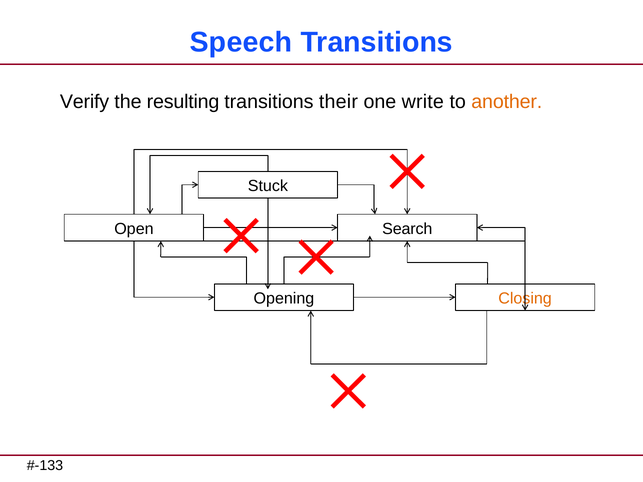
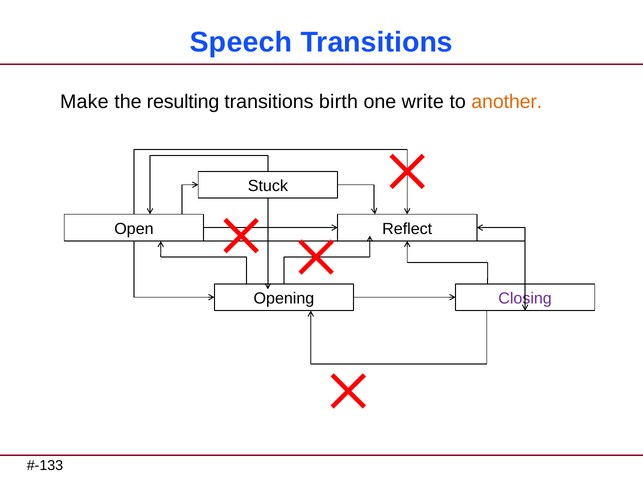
Verify: Verify -> Make
their: their -> birth
Search: Search -> Reflect
Closing colour: orange -> purple
